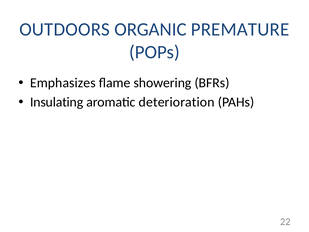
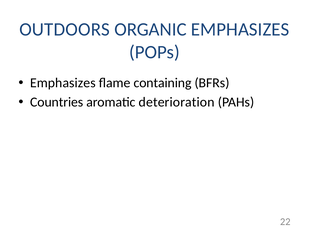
ORGANIC PREMATURE: PREMATURE -> EMPHASIZES
showering: showering -> containing
Insulating: Insulating -> Countries
